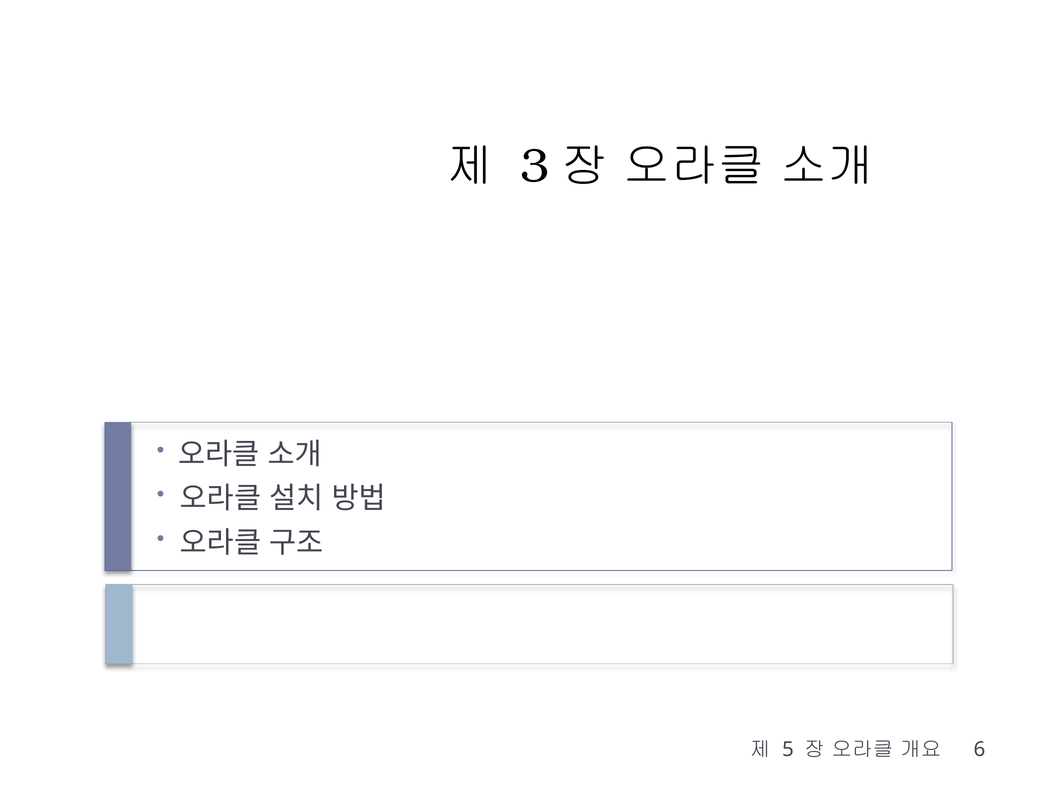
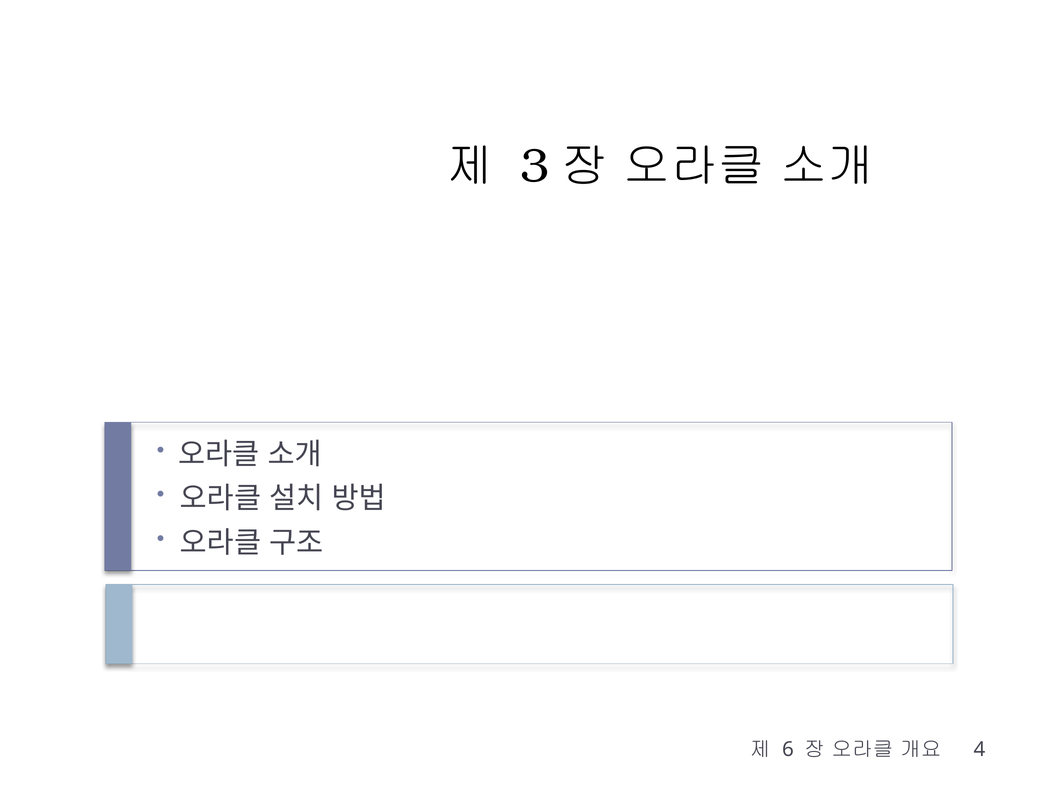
5: 5 -> 6
6: 6 -> 4
